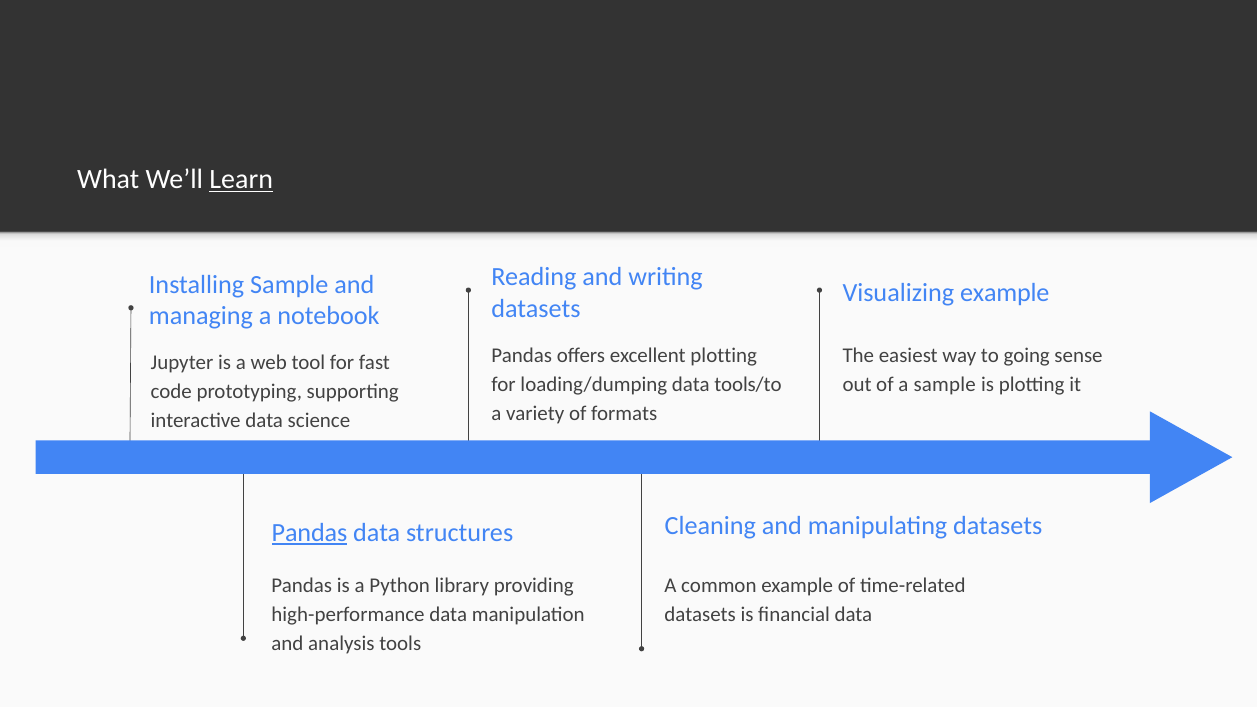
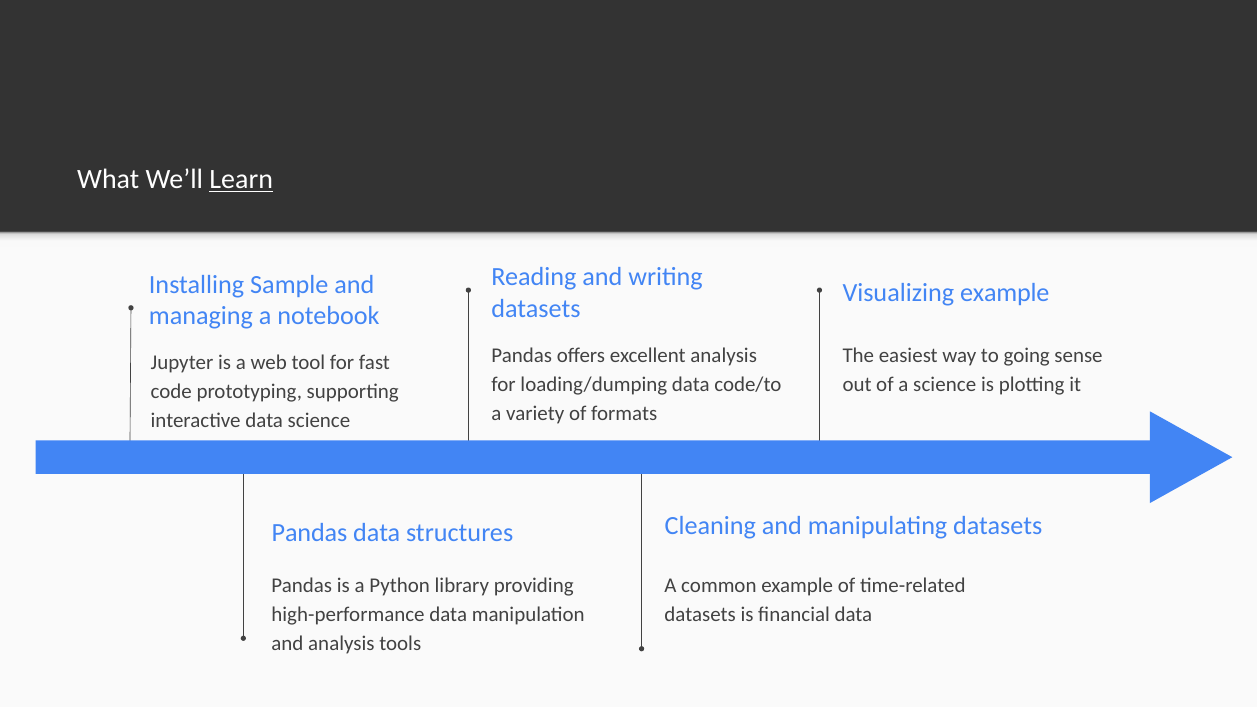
excellent plotting: plotting -> analysis
tools/to: tools/to -> code/to
a sample: sample -> science
Pandas at (310, 533) underline: present -> none
